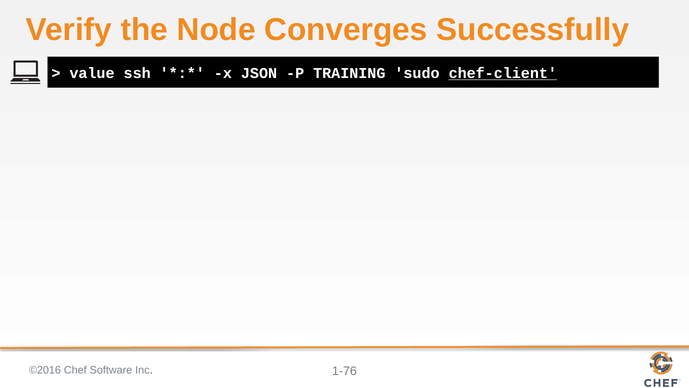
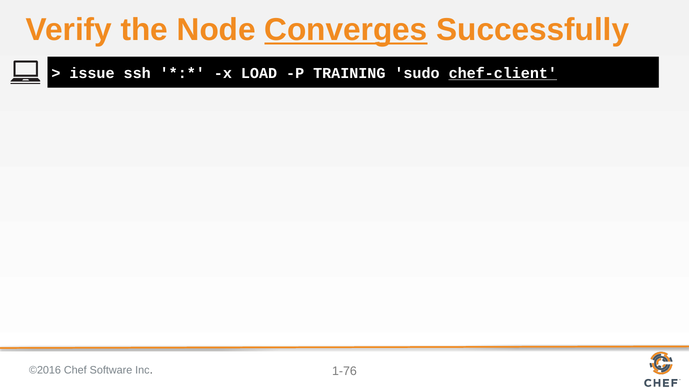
Converges underline: none -> present
value: value -> issue
JSON: JSON -> LOAD
